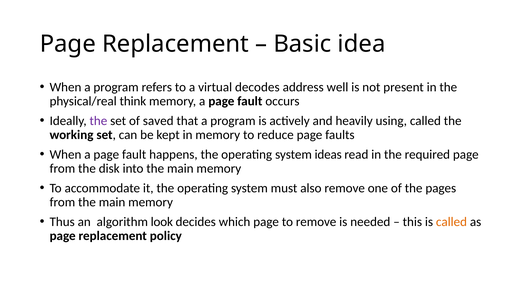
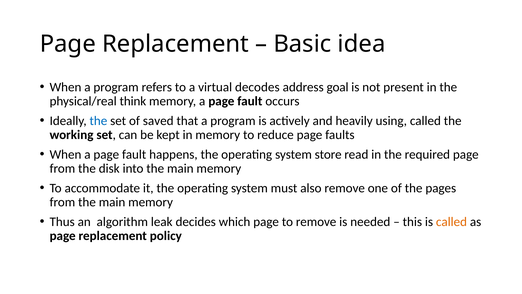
well: well -> goal
the at (98, 121) colour: purple -> blue
ideas: ideas -> store
look: look -> leak
